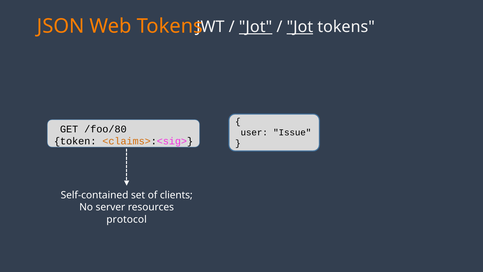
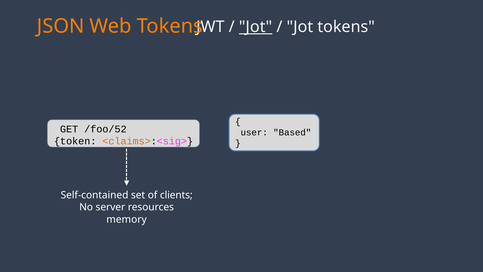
Jot at (300, 27) underline: present -> none
/foo/80: /foo/80 -> /foo/52
Issue: Issue -> Based
protocol: protocol -> memory
